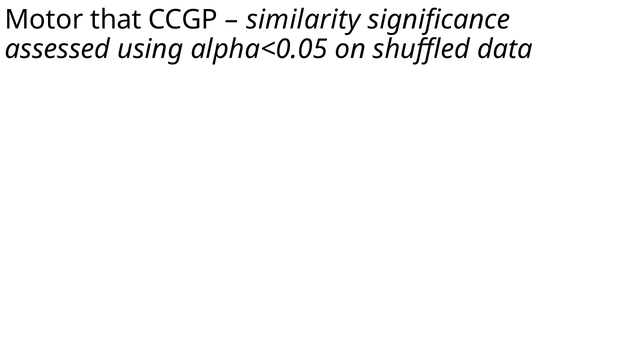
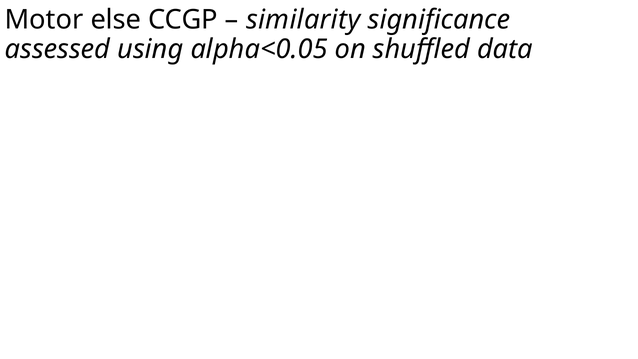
that: that -> else
